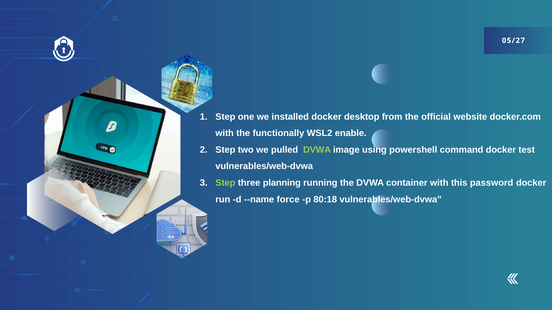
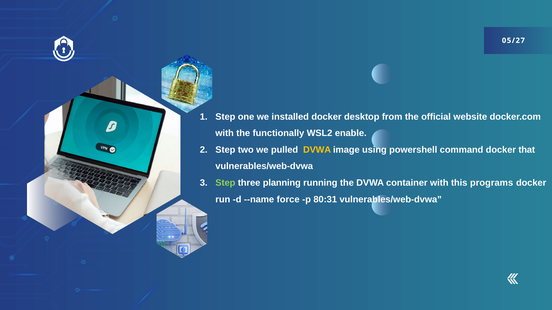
DVWA at (317, 150) colour: light green -> yellow
test: test -> that
password: password -> programs
80:18: 80:18 -> 80:31
